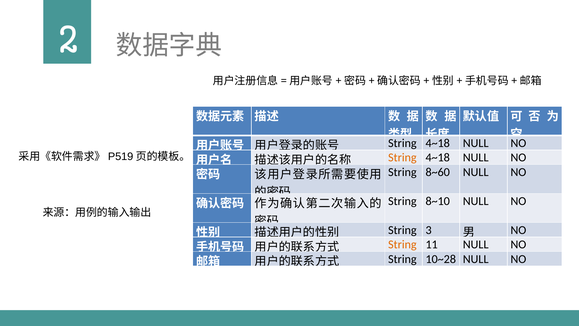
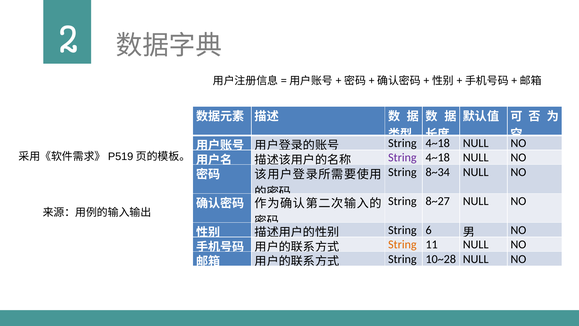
String at (402, 157) colour: orange -> purple
8~60: 8~60 -> 8~34
8~10: 8~10 -> 8~27
3: 3 -> 6
